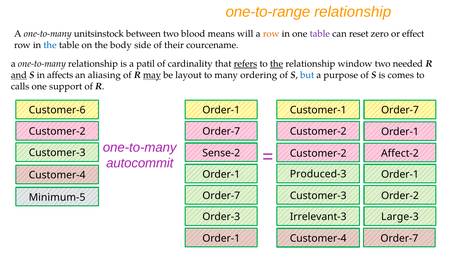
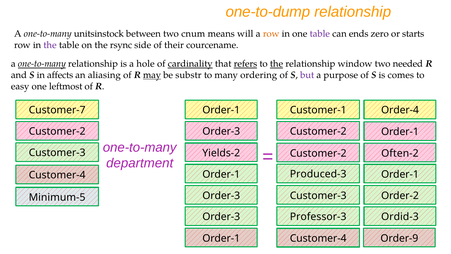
one-to-range: one-to-range -> one-to-dump
blood: blood -> cnum
reset: reset -> ends
effect: effect -> starts
the at (50, 45) colour: blue -> purple
body: body -> rsync
one-to-many at (42, 64) underline: none -> present
patil: patil -> hole
cardinality underline: none -> present
and underline: present -> none
layout: layout -> substr
but colour: blue -> purple
calls: calls -> easy
support: support -> leftmost
Customer-6: Customer-6 -> Customer-7
Customer-1 Order-7: Order-7 -> Order-4
Customer-2 Order-7: Order-7 -> Order-3
Sense-2: Sense-2 -> Yields-2
Affect-2: Affect-2 -> Often-2
autocommit: autocommit -> department
Order-7 at (221, 195): Order-7 -> Order-3
Irrelevant-3: Irrelevant-3 -> Professor-3
Large-3: Large-3 -> Ordid-3
Customer-4 Order-7: Order-7 -> Order-9
